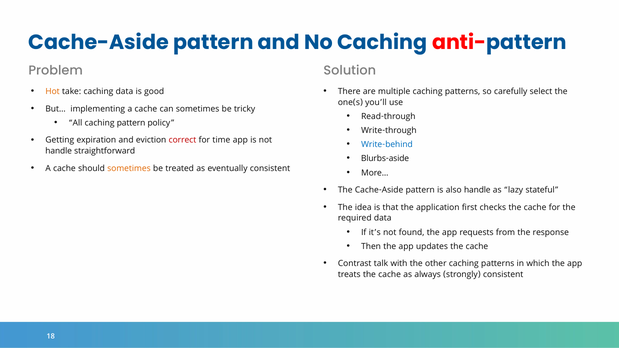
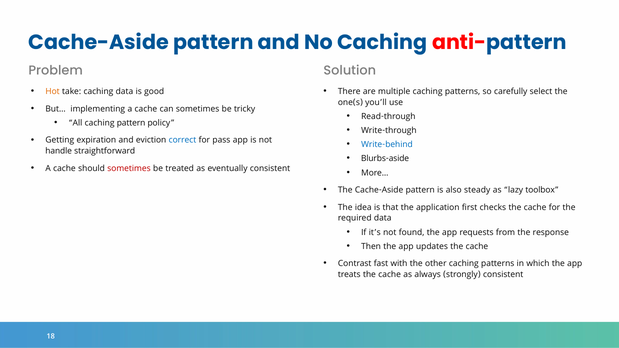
correct colour: red -> blue
time: time -> pass
sometimes at (129, 168) colour: orange -> red
also handle: handle -> steady
stateful: stateful -> toolbox
talk: talk -> fast
